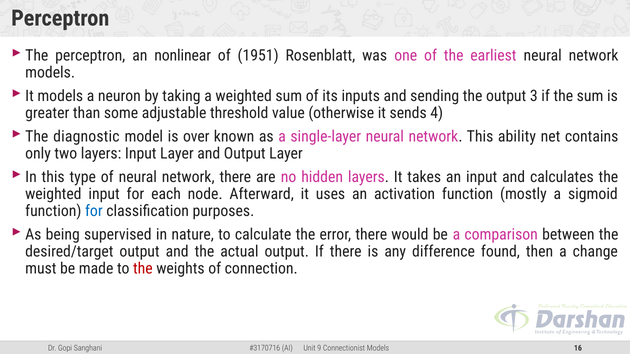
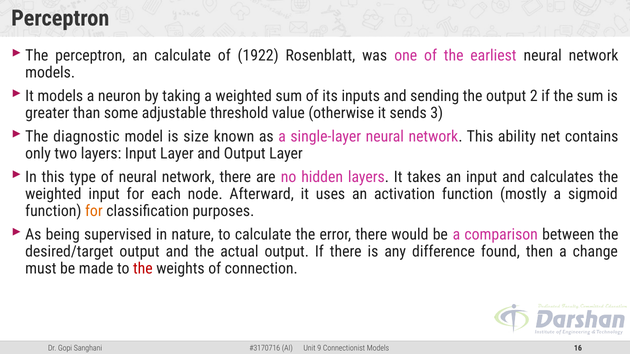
an nonlinear: nonlinear -> calculate
1951: 1951 -> 1922
3: 3 -> 2
4: 4 -> 3
over: over -> size
for at (94, 211) colour: blue -> orange
